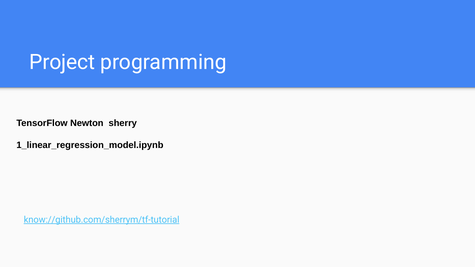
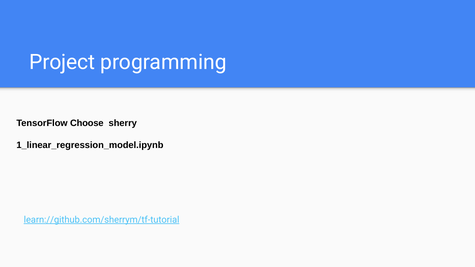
Newton: Newton -> Choose
know://github.com/sherrym/tf-tutorial: know://github.com/sherrym/tf-tutorial -> learn://github.com/sherrym/tf-tutorial
